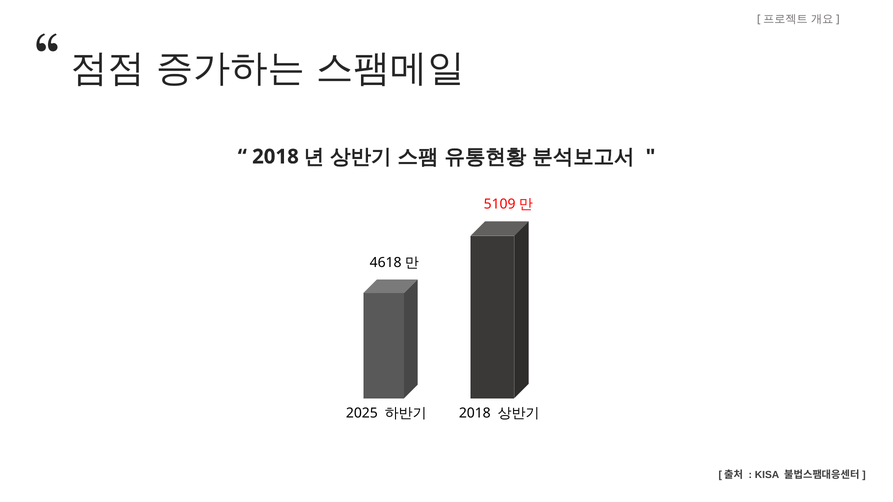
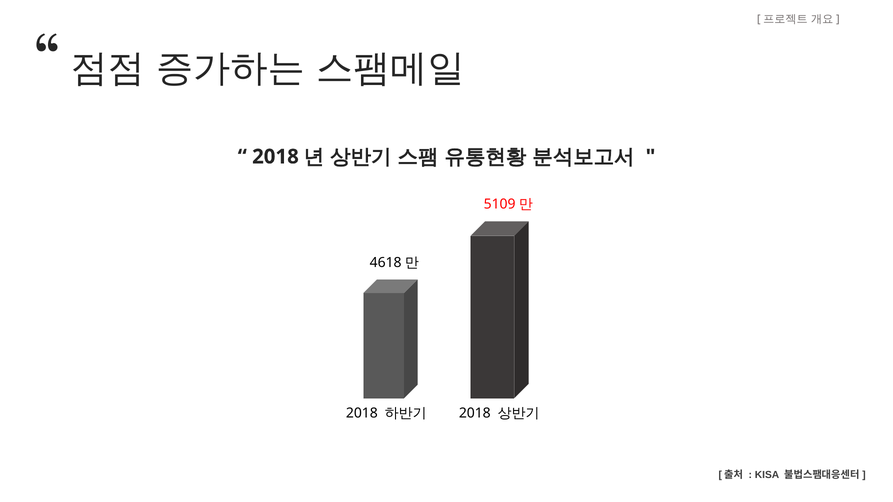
2025 at (362, 413): 2025 -> 2018
